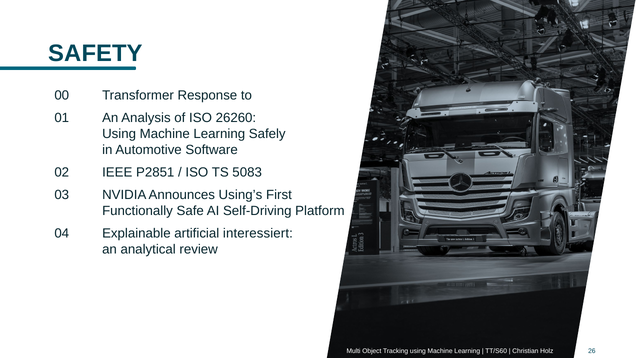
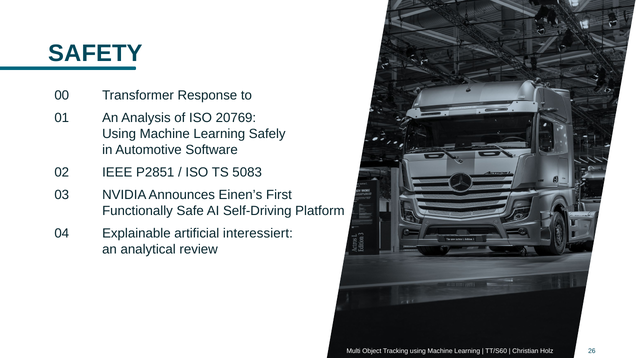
26260: 26260 -> 20769
Using’s: Using’s -> Einen’s
